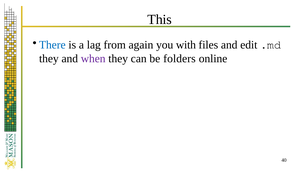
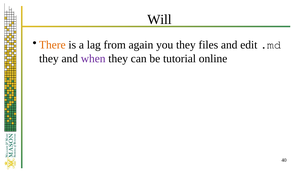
This: This -> Will
There colour: blue -> orange
you with: with -> they
folders: folders -> tutorial
